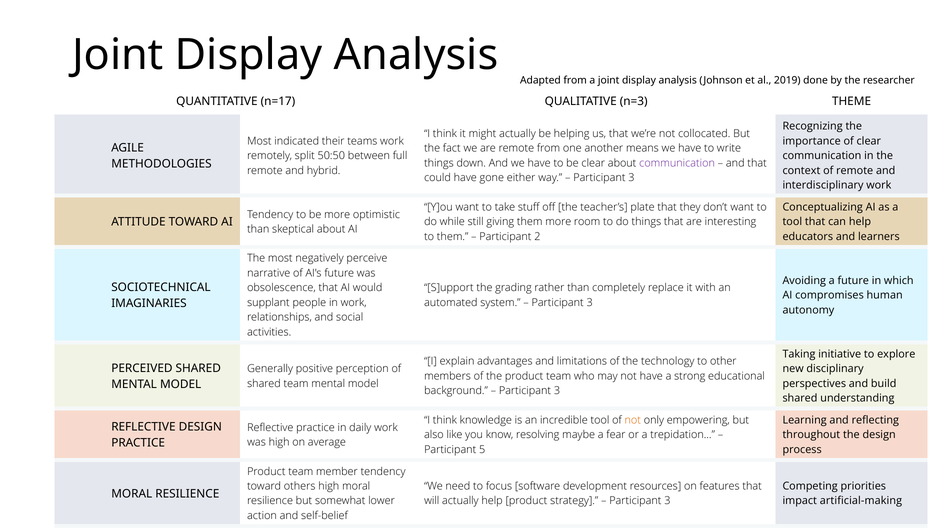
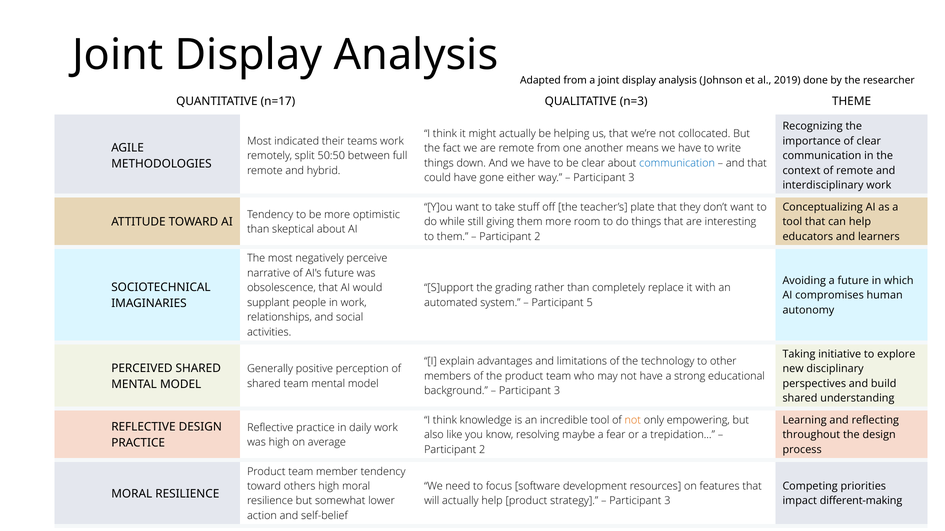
communication at (677, 163) colour: purple -> blue
3 at (590, 303): 3 -> 5
5 at (482, 450): 5 -> 2
artificial-making: artificial-making -> different-making
